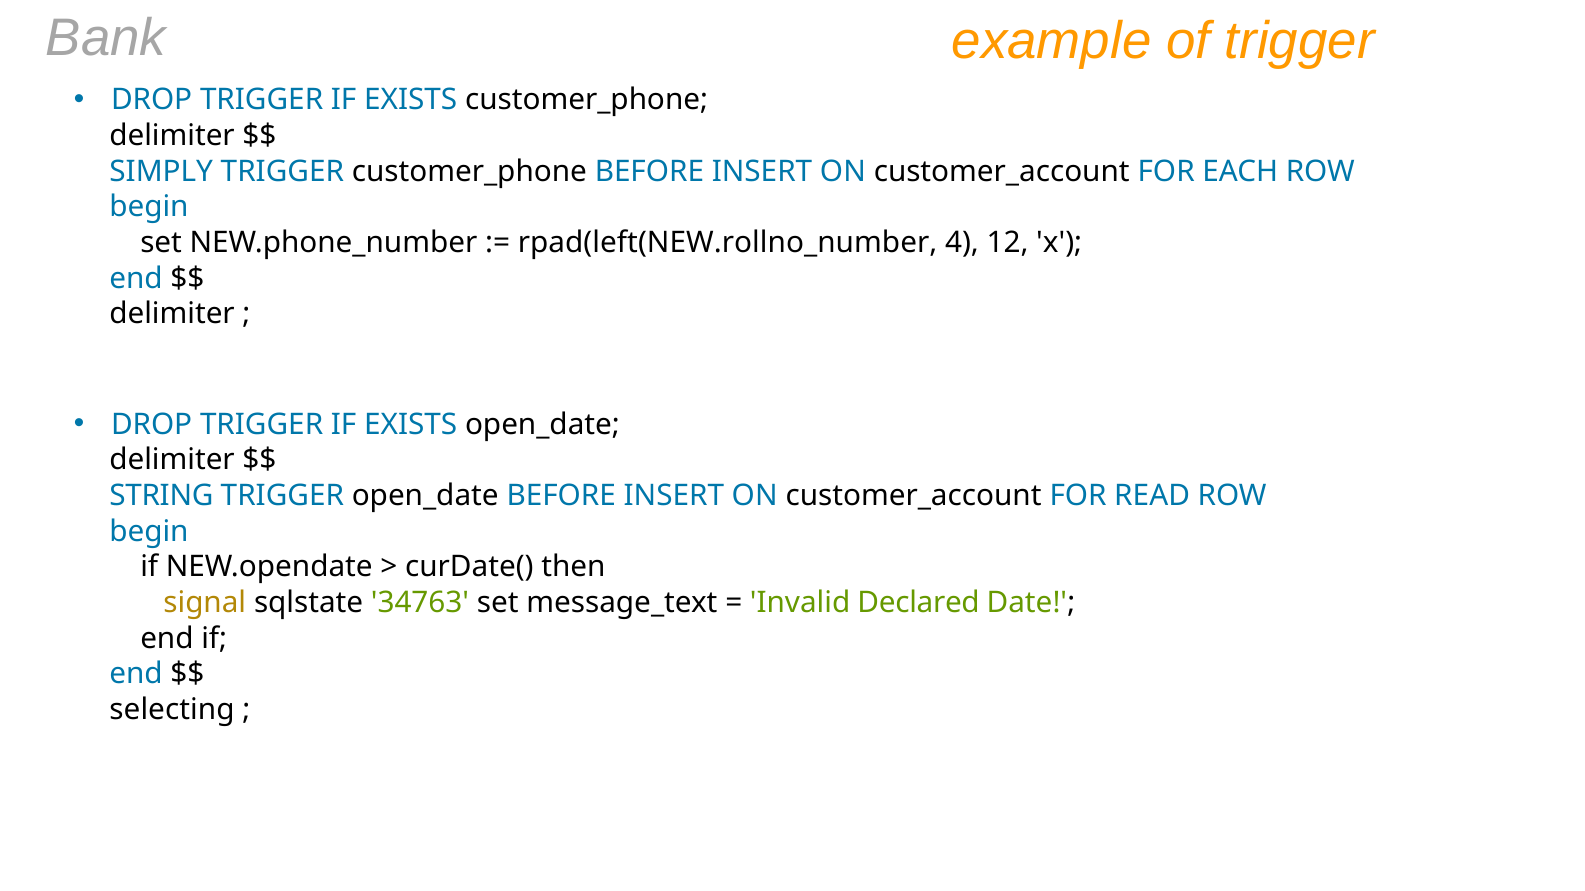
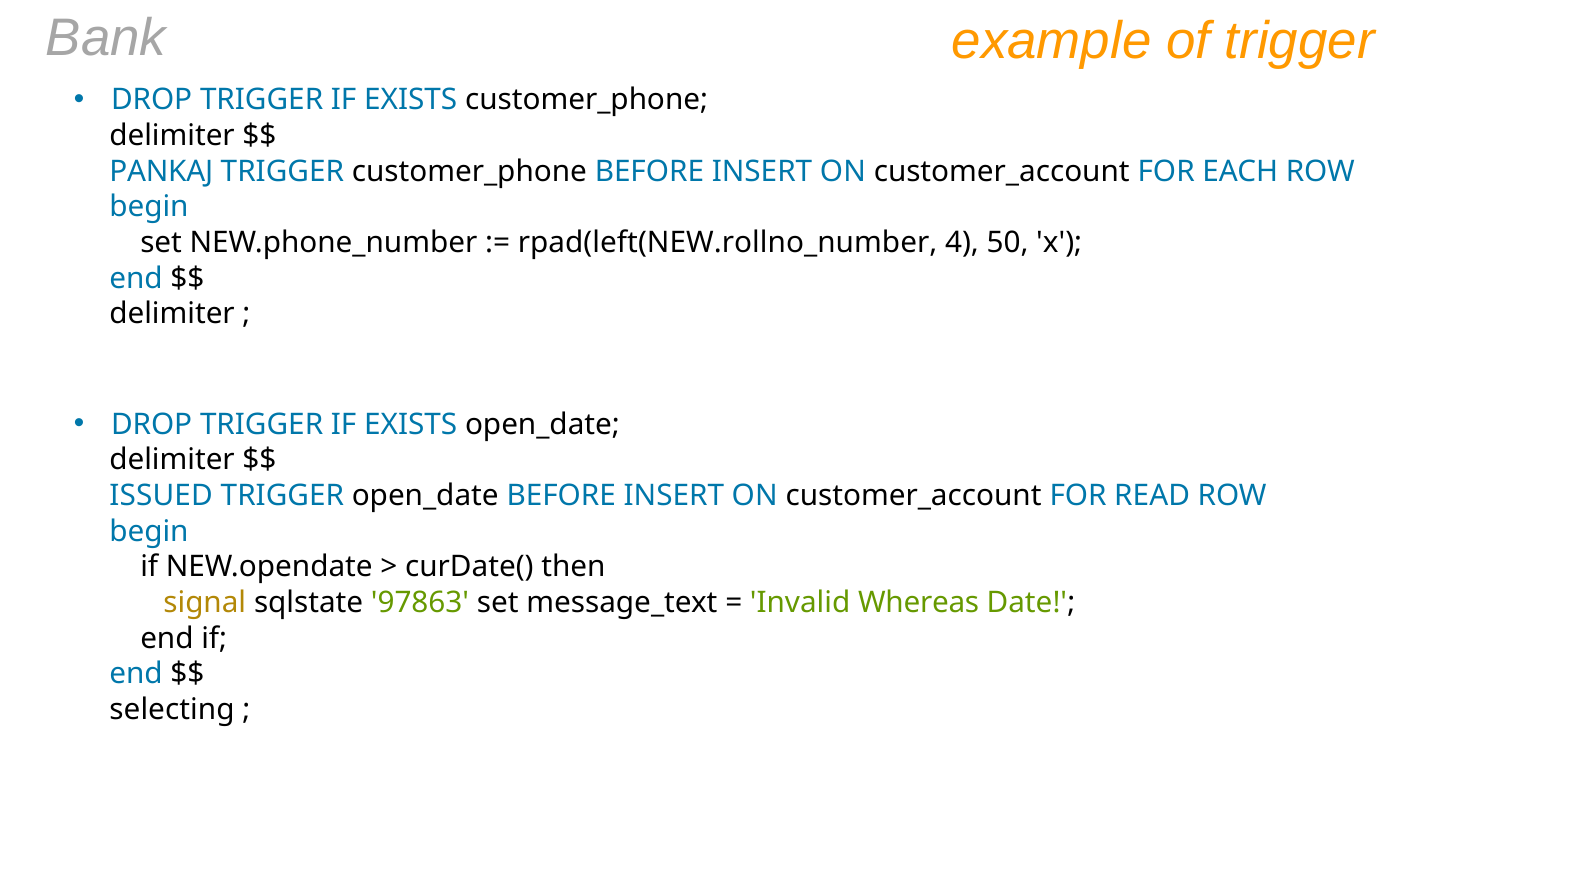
SIMPLY: SIMPLY -> PANKAJ
12: 12 -> 50
STRING: STRING -> ISSUED
34763: 34763 -> 97863
Declared: Declared -> Whereas
